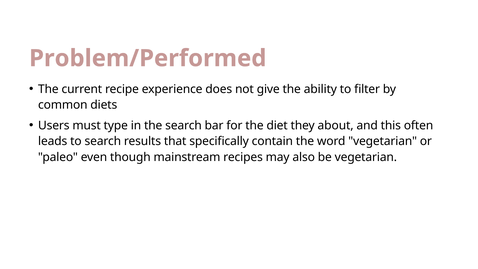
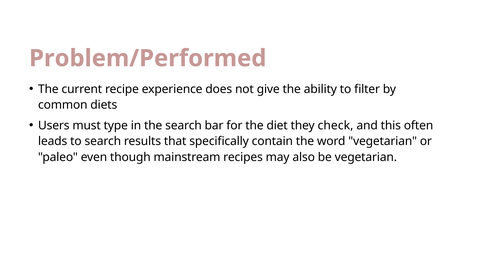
about: about -> check
